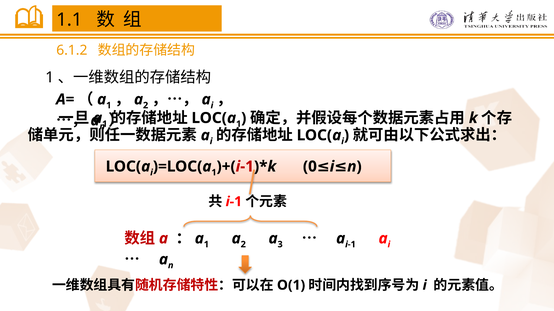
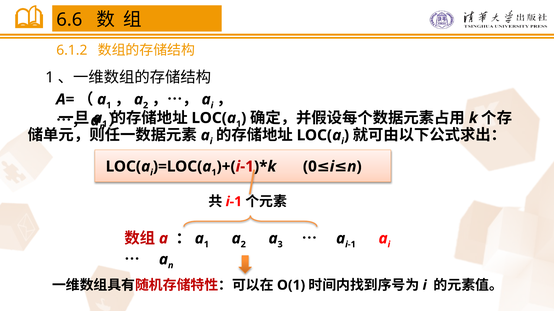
1.1: 1.1 -> 6.6
